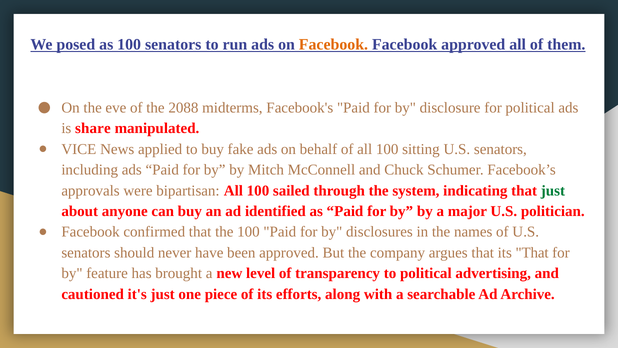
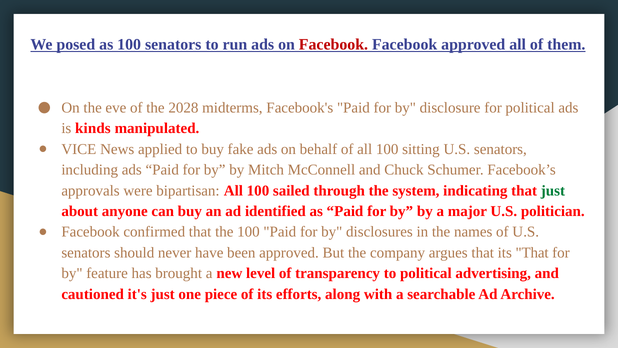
Facebook at (333, 44) colour: orange -> red
2088: 2088 -> 2028
share: share -> kinds
